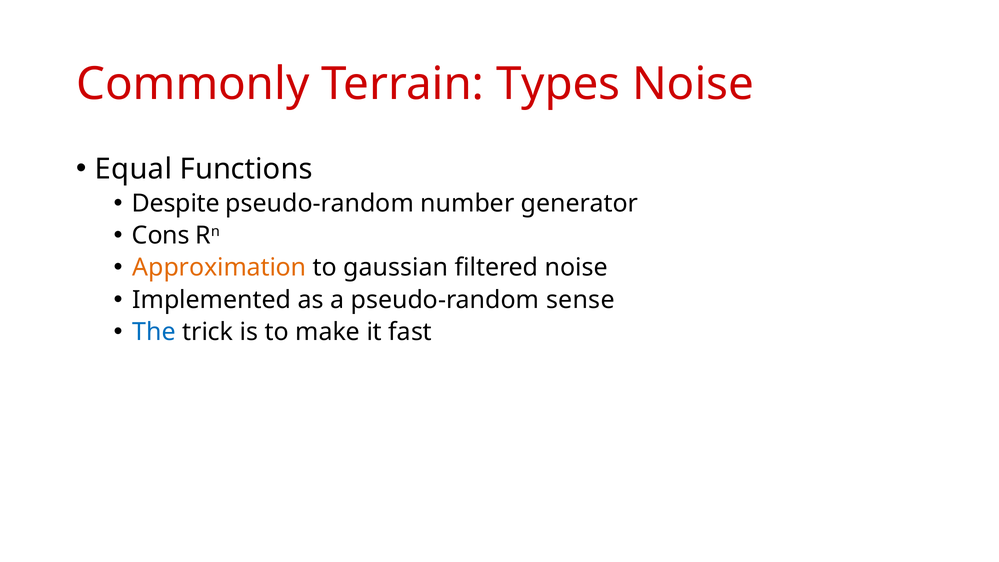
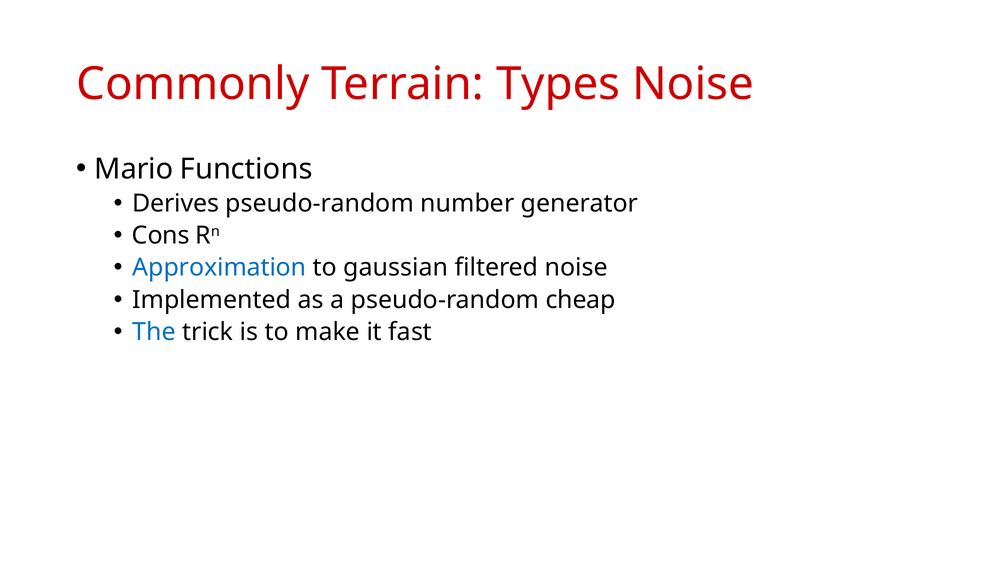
Equal: Equal -> Mario
Despite: Despite -> Derives
Approximation colour: orange -> blue
sense: sense -> cheap
